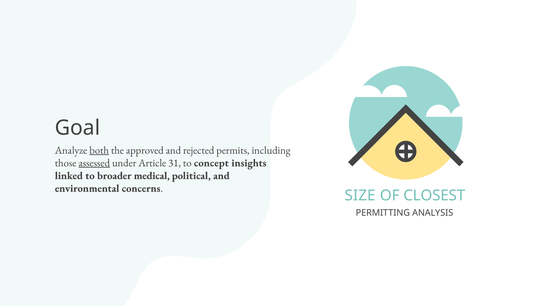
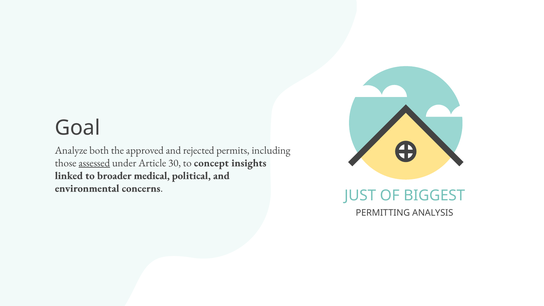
both underline: present -> none
31: 31 -> 30
SIZE: SIZE -> JUST
CLOSEST: CLOSEST -> BIGGEST
